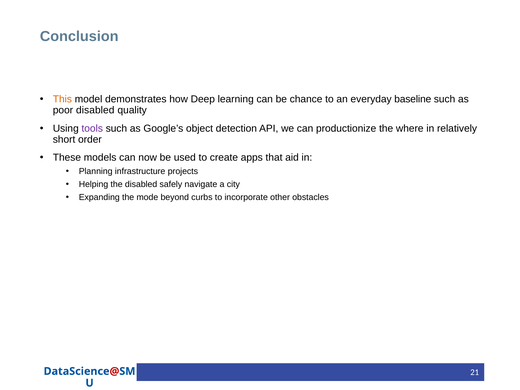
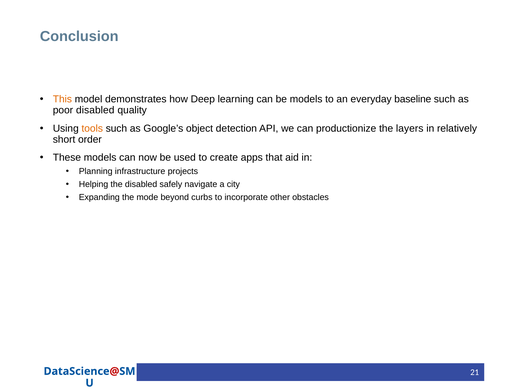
be chance: chance -> models
tools colour: purple -> orange
where: where -> layers
